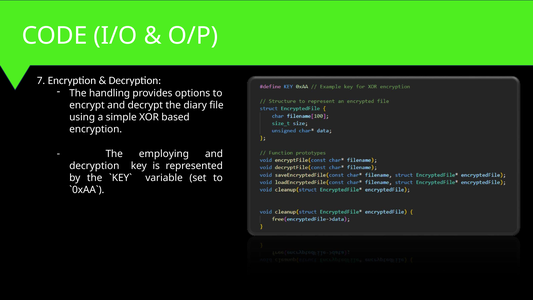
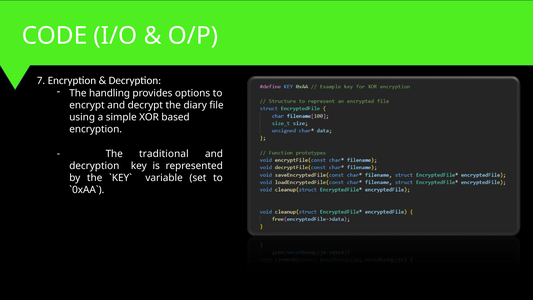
employing: employing -> traditional
